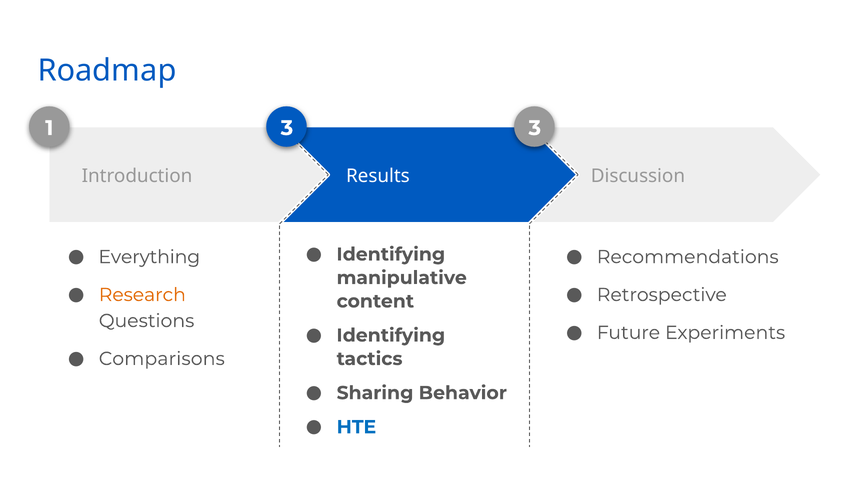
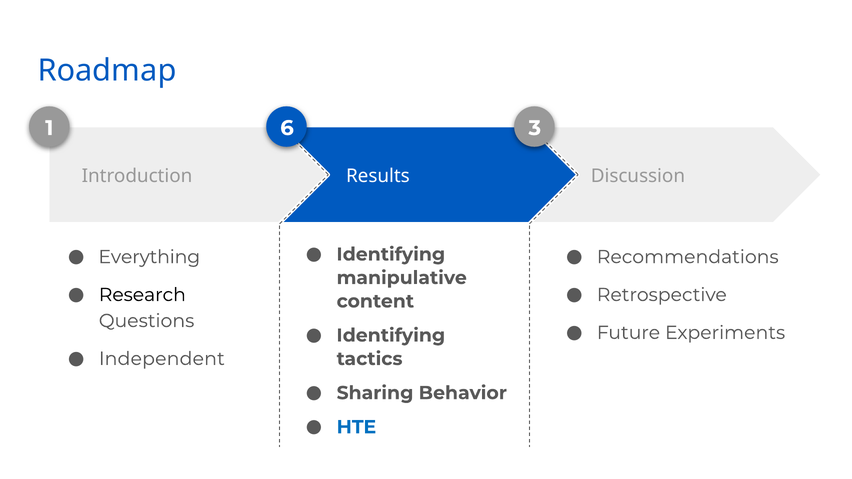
1 3: 3 -> 6
Research colour: orange -> black
Comparisons: Comparisons -> Independent
